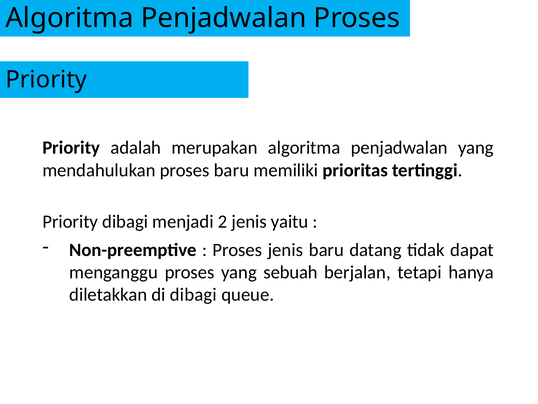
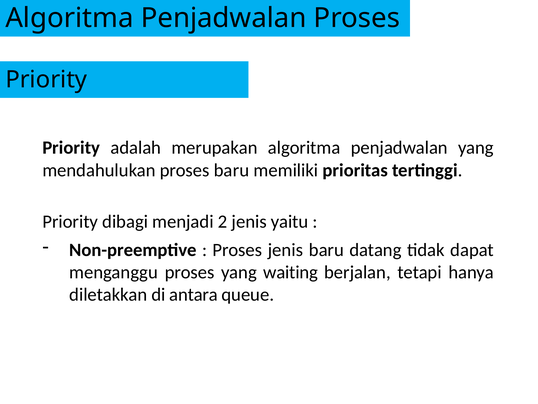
sebuah: sebuah -> waiting
di dibagi: dibagi -> antara
